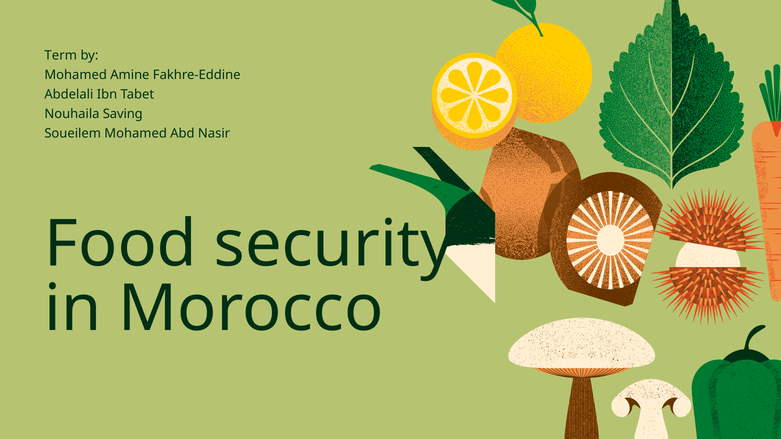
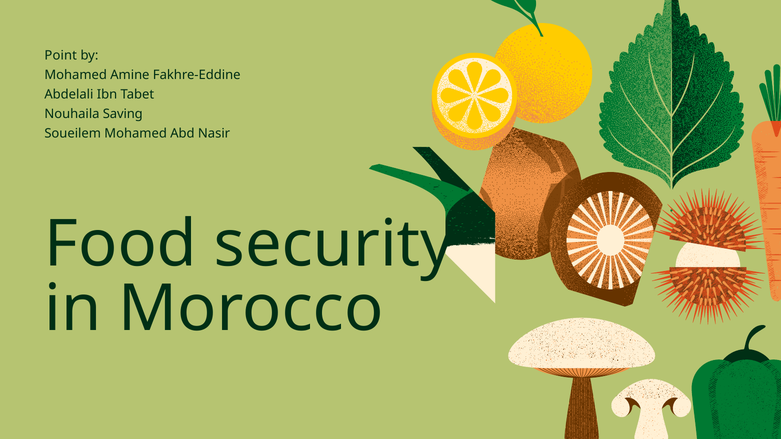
Term: Term -> Point
